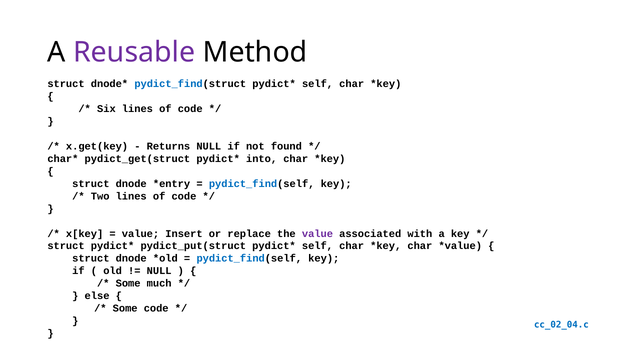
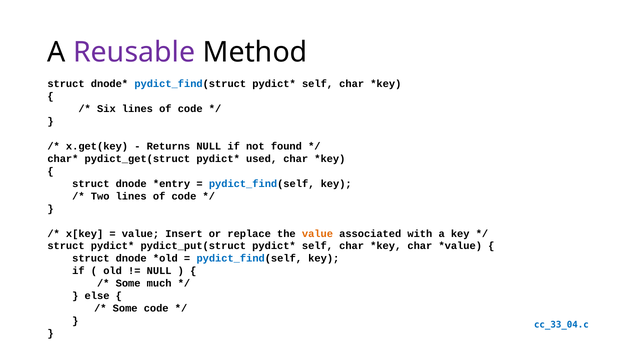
into: into -> used
value at (317, 233) colour: purple -> orange
cc_02_04.c: cc_02_04.c -> cc_33_04.c
